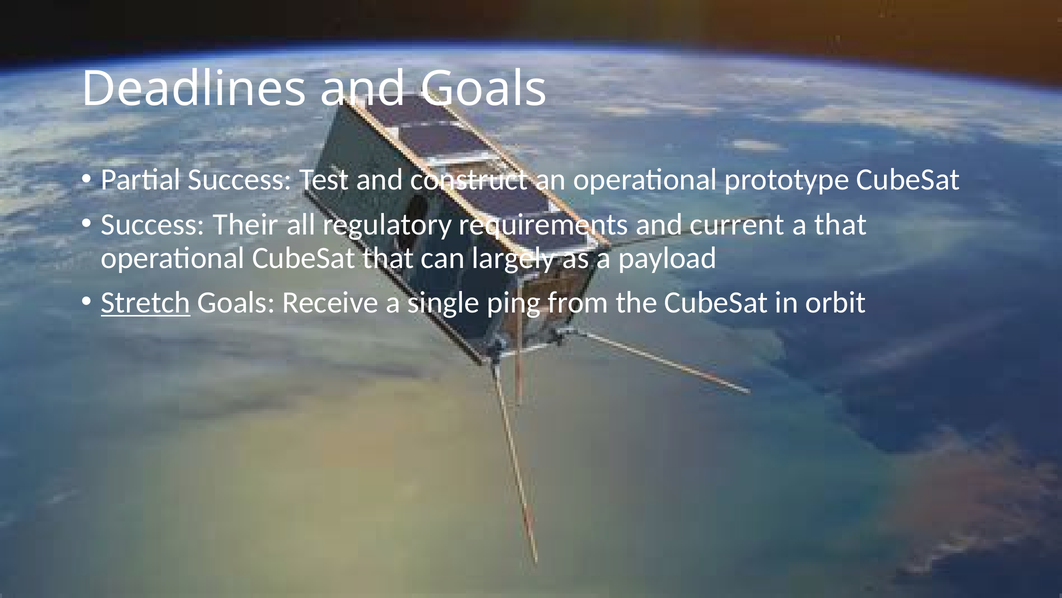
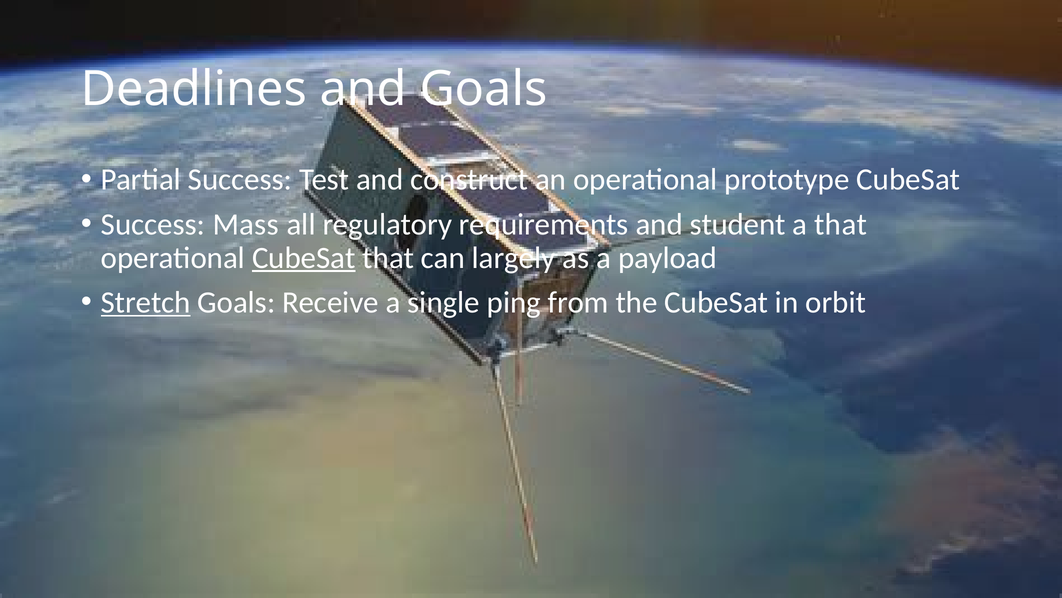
Their: Their -> Mass
current: current -> student
CubeSat at (304, 258) underline: none -> present
